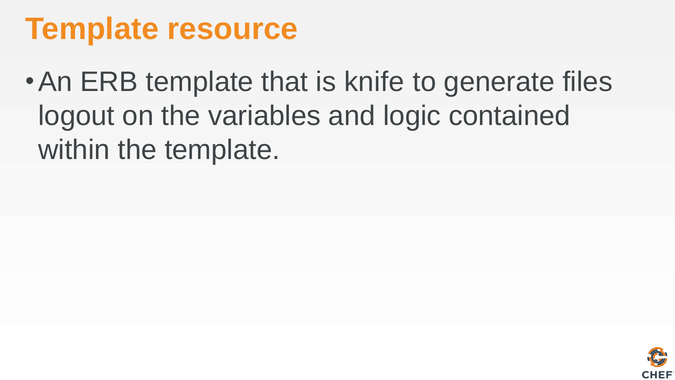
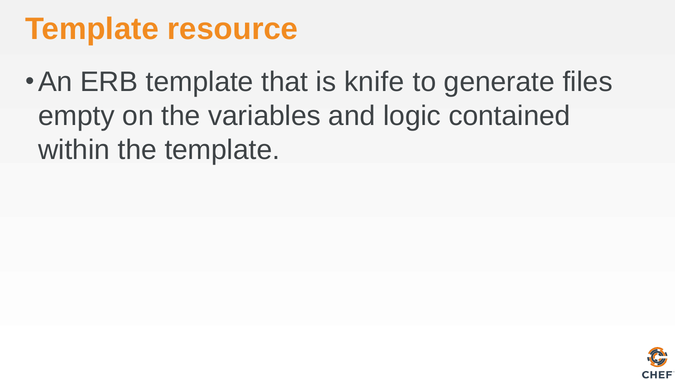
logout: logout -> empty
